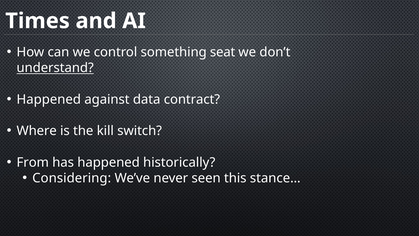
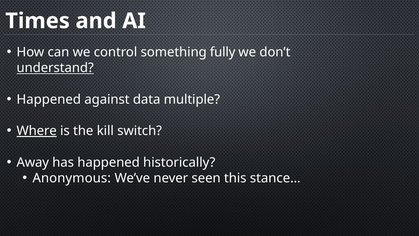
seat: seat -> fully
contract: contract -> multiple
Where underline: none -> present
From: From -> Away
Considering: Considering -> Anonymous
